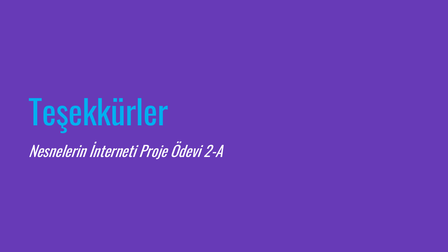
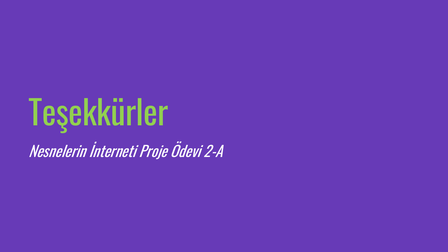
Teşekkürler colour: light blue -> light green
